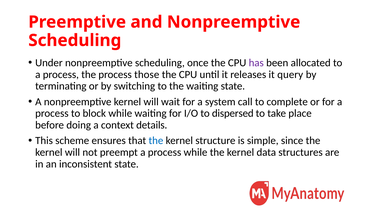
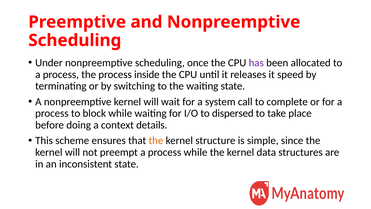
those: those -> inside
query: query -> speed
the at (156, 140) colour: blue -> orange
